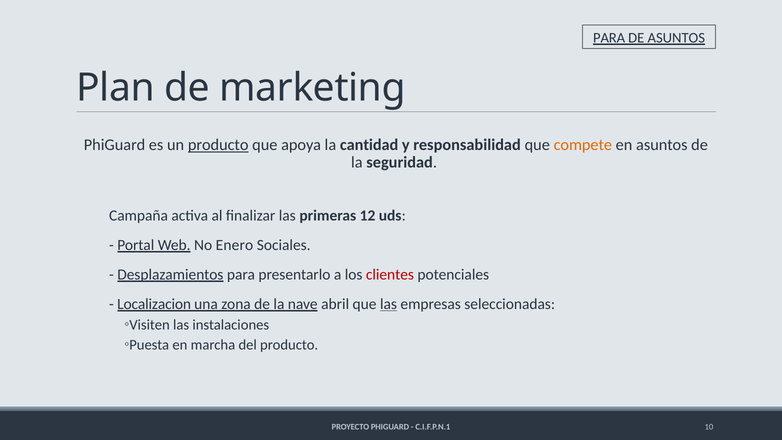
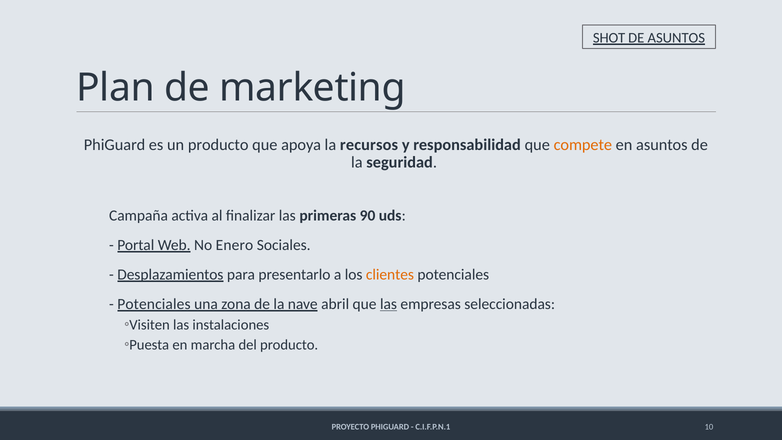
PARA at (609, 38): PARA -> SHOT
producto at (218, 145) underline: present -> none
cantidad: cantidad -> recursos
12: 12 -> 90
clientes colour: red -> orange
Localizacion at (154, 304): Localizacion -> Potenciales
